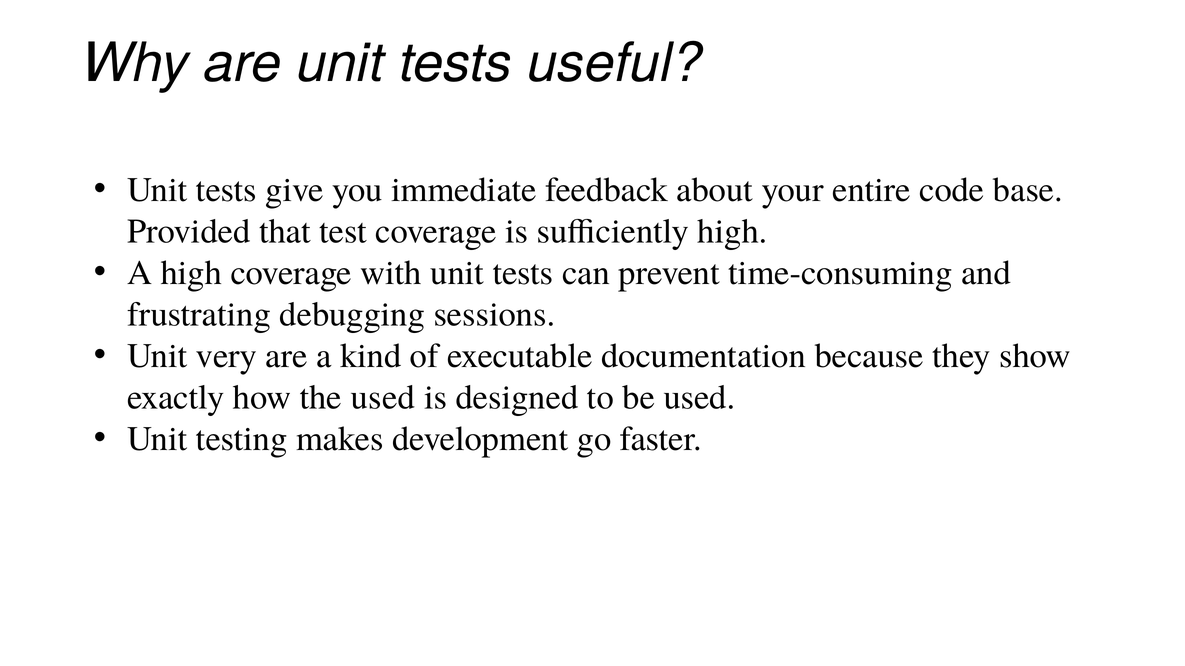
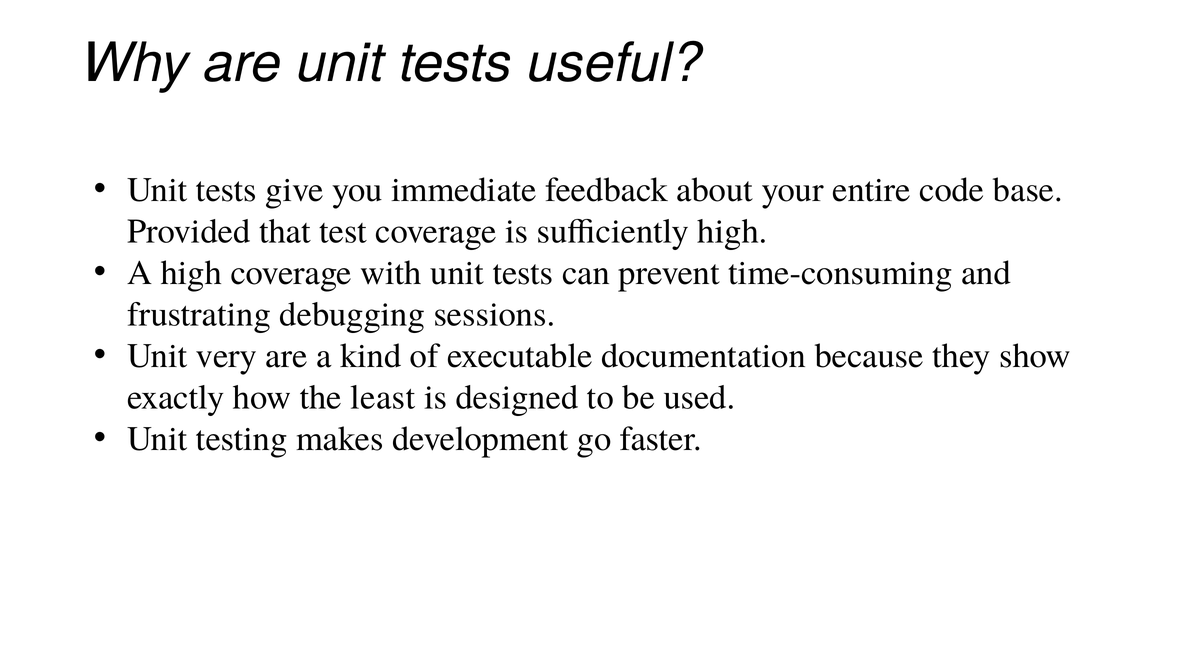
the used: used -> least
